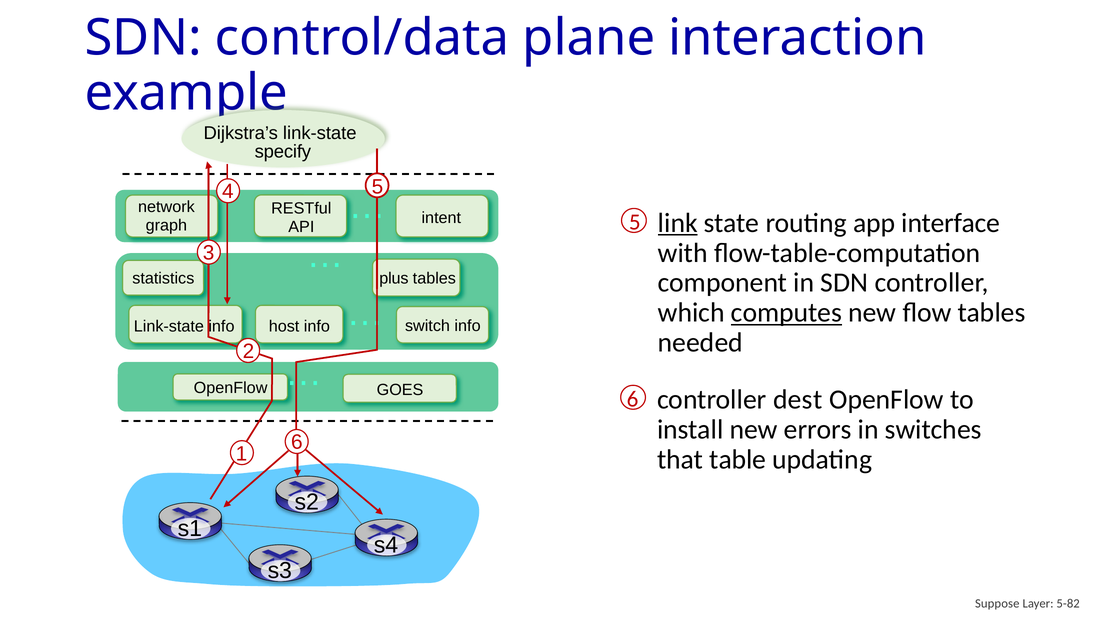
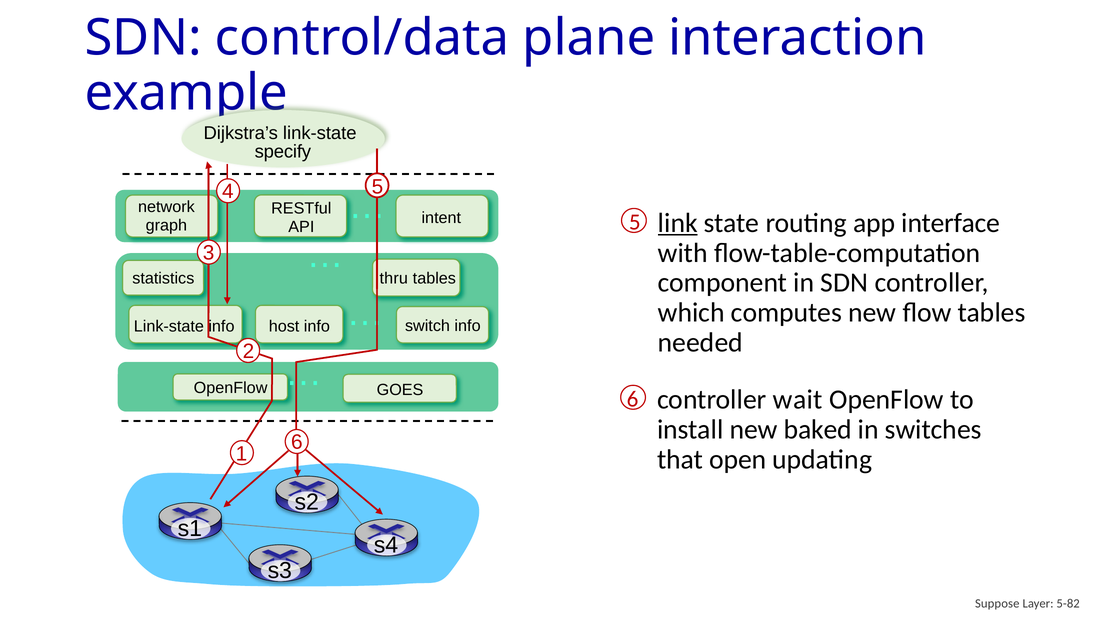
plus: plus -> thru
computes underline: present -> none
dest: dest -> wait
errors: errors -> baked
table: table -> open
